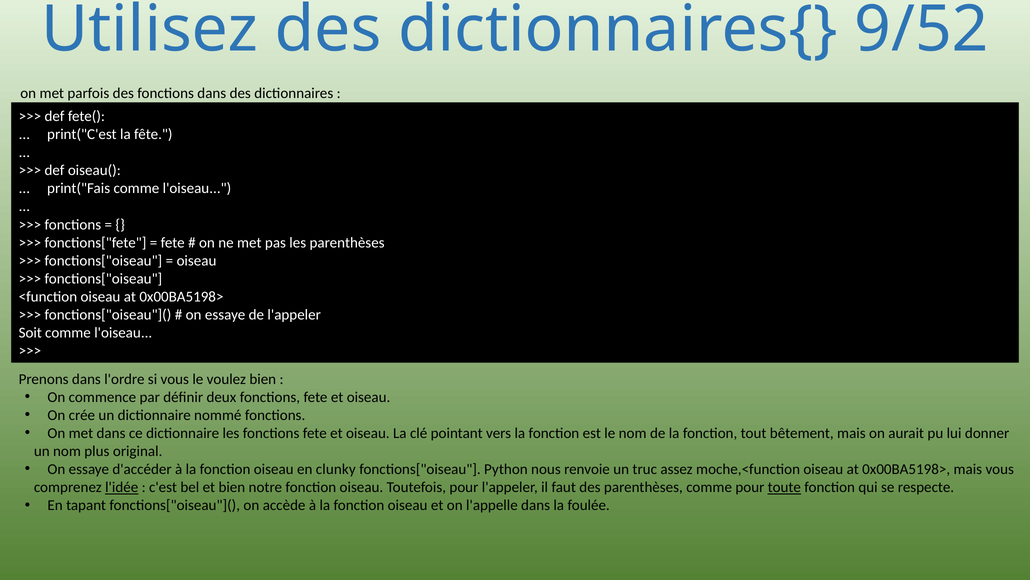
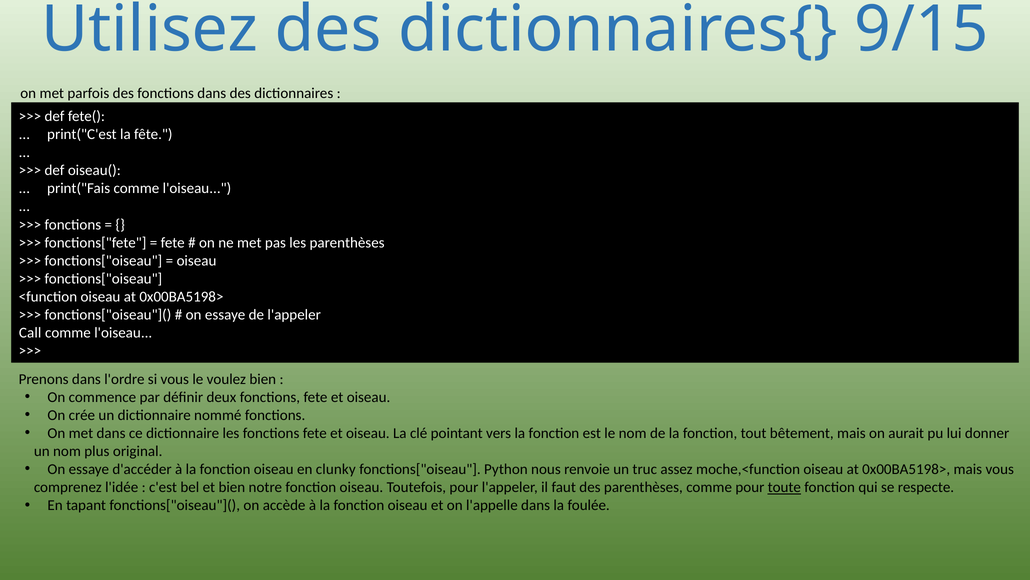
9/52: 9/52 -> 9/15
Soit: Soit -> Call
l'idée underline: present -> none
